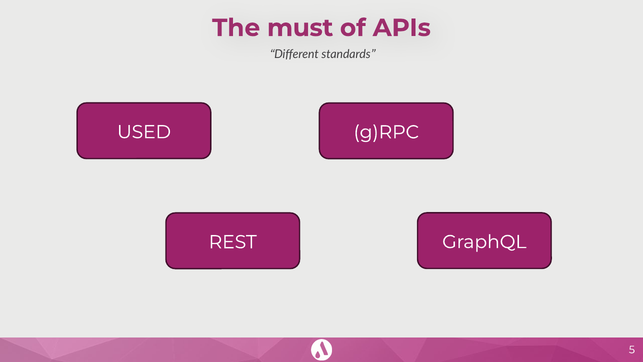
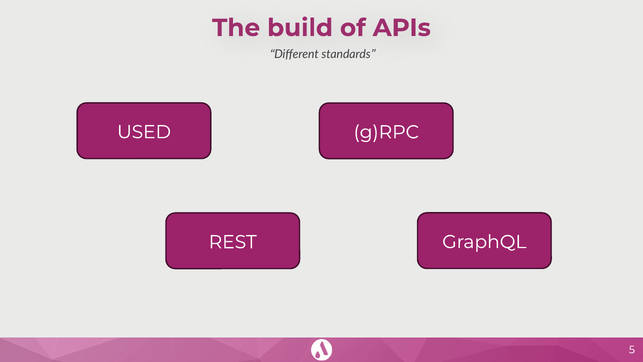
must: must -> build
